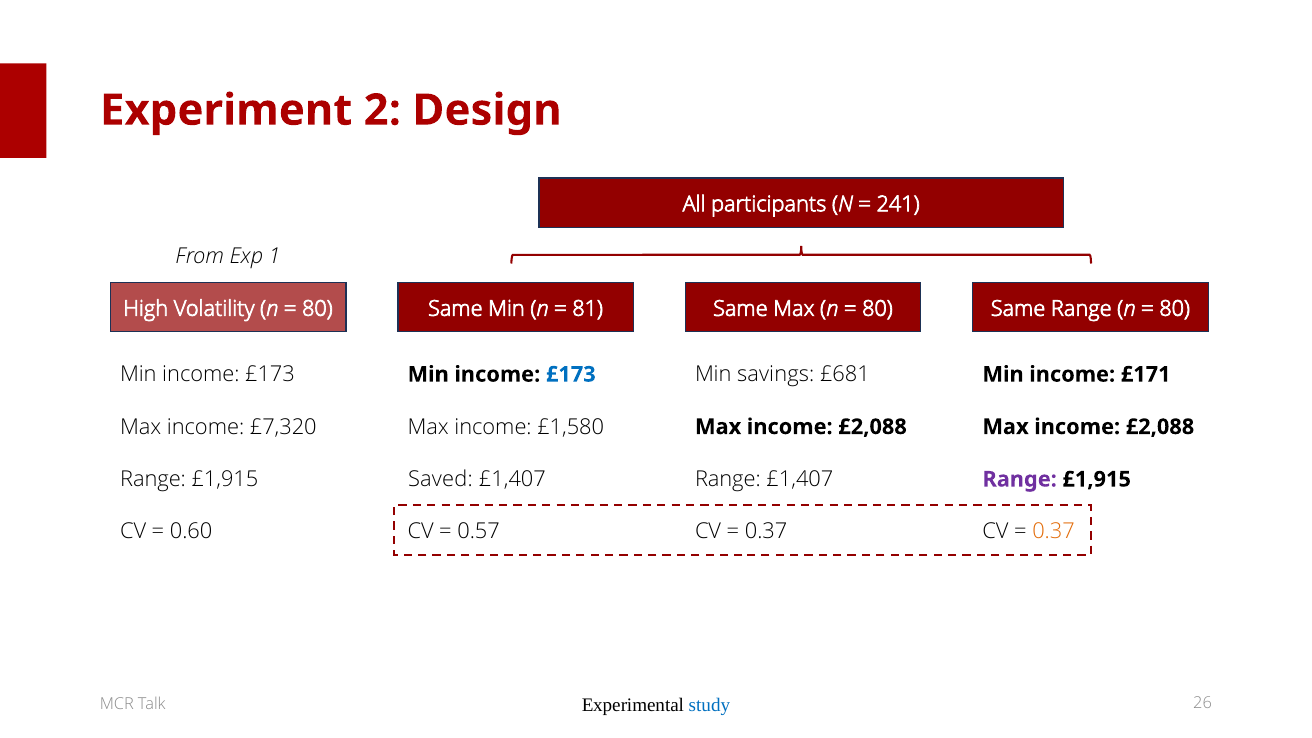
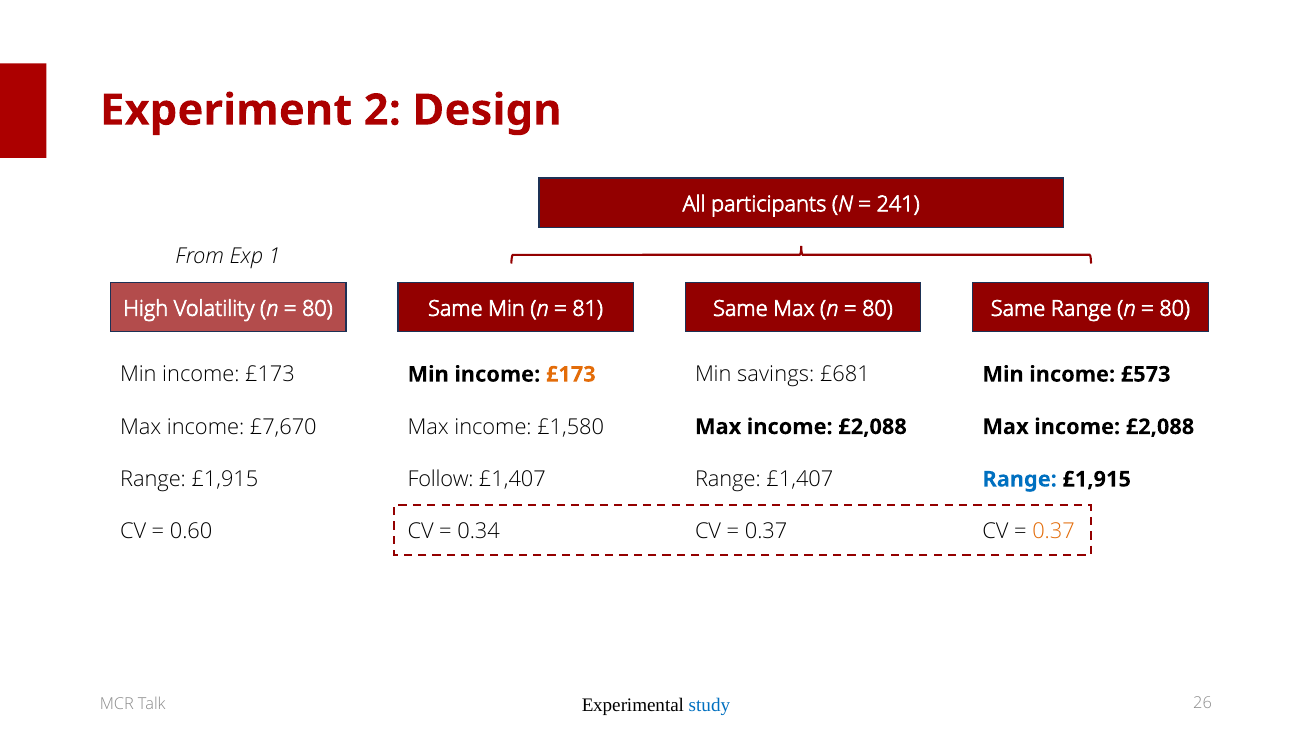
£173 at (571, 374) colour: blue -> orange
£171: £171 -> £573
£7,320: £7,320 -> £7,670
Saved: Saved -> Follow
Range at (1020, 479) colour: purple -> blue
0.57: 0.57 -> 0.34
